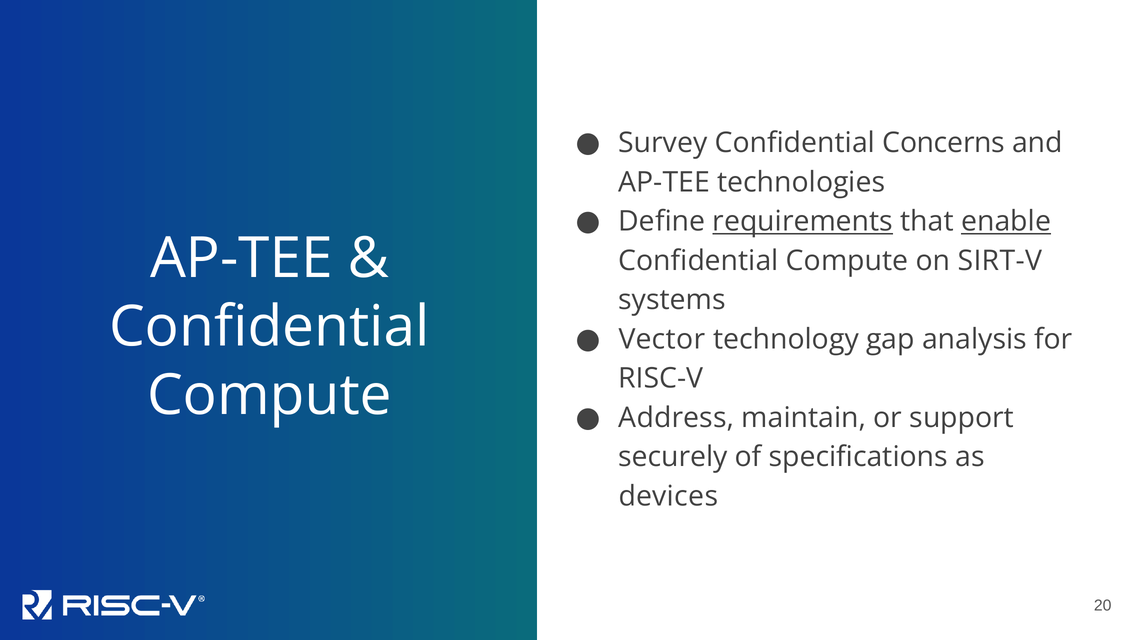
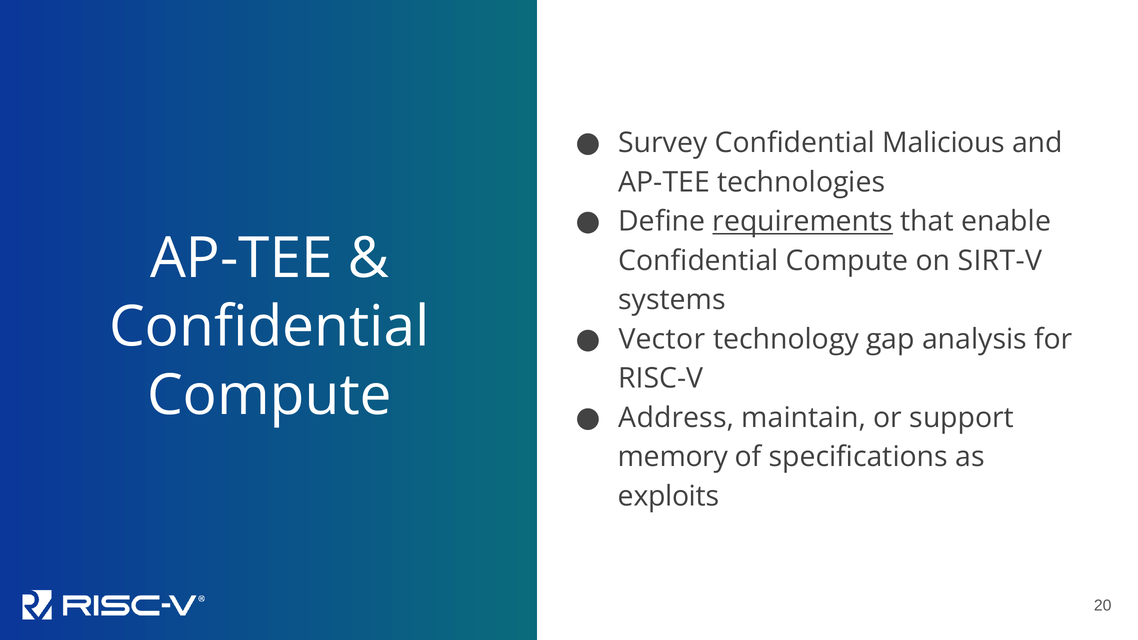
Concerns: Concerns -> Malicious
enable underline: present -> none
securely: securely -> memory
devices: devices -> exploits
